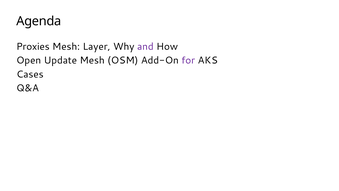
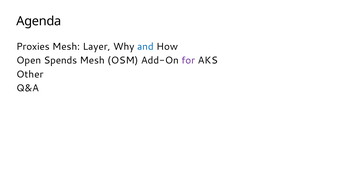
and colour: purple -> blue
Update: Update -> Spends
Cases: Cases -> Other
